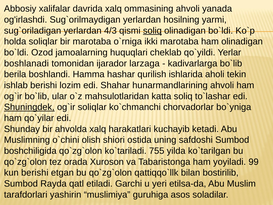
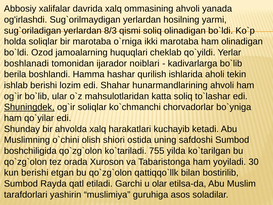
4/3: 4/3 -> 8/3
soliq at (152, 31) underline: present -> none
larzaga: larzaga -> noiblari
99: 99 -> 30
yeri: yeri -> olar
